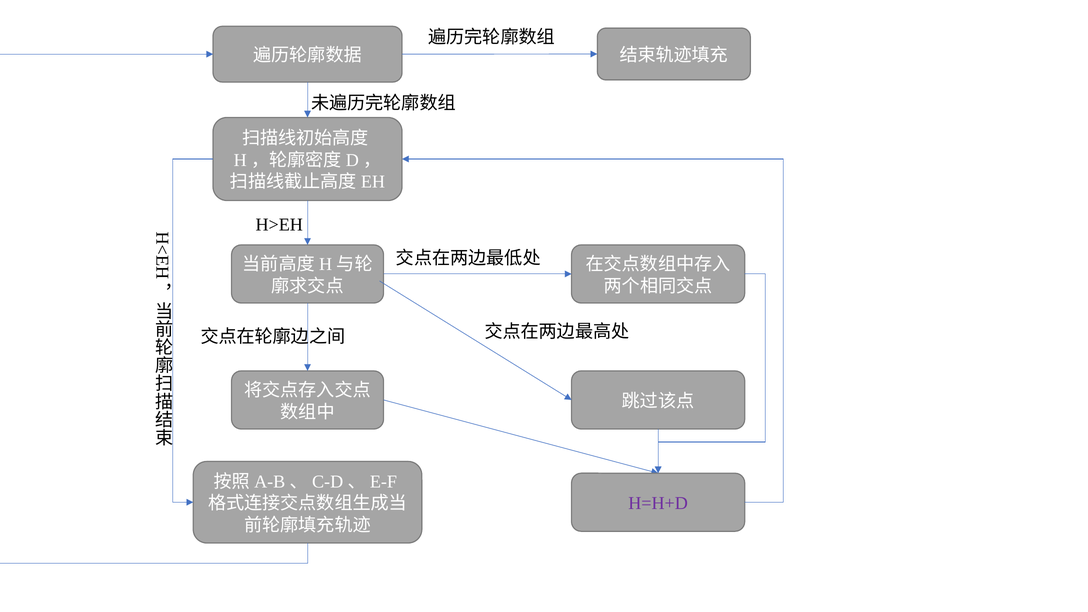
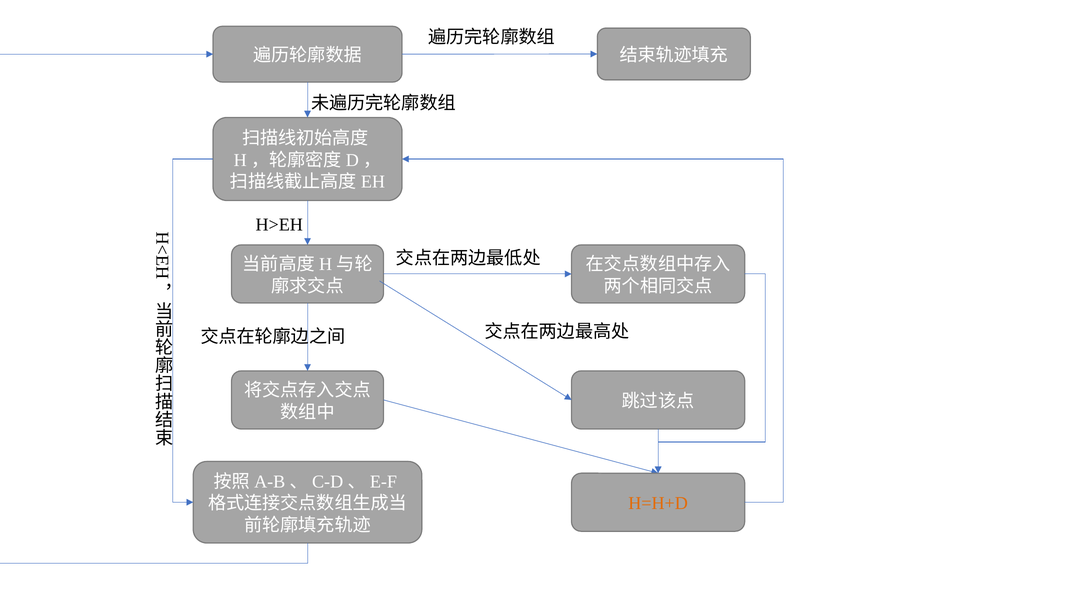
H=H+D colour: purple -> orange
